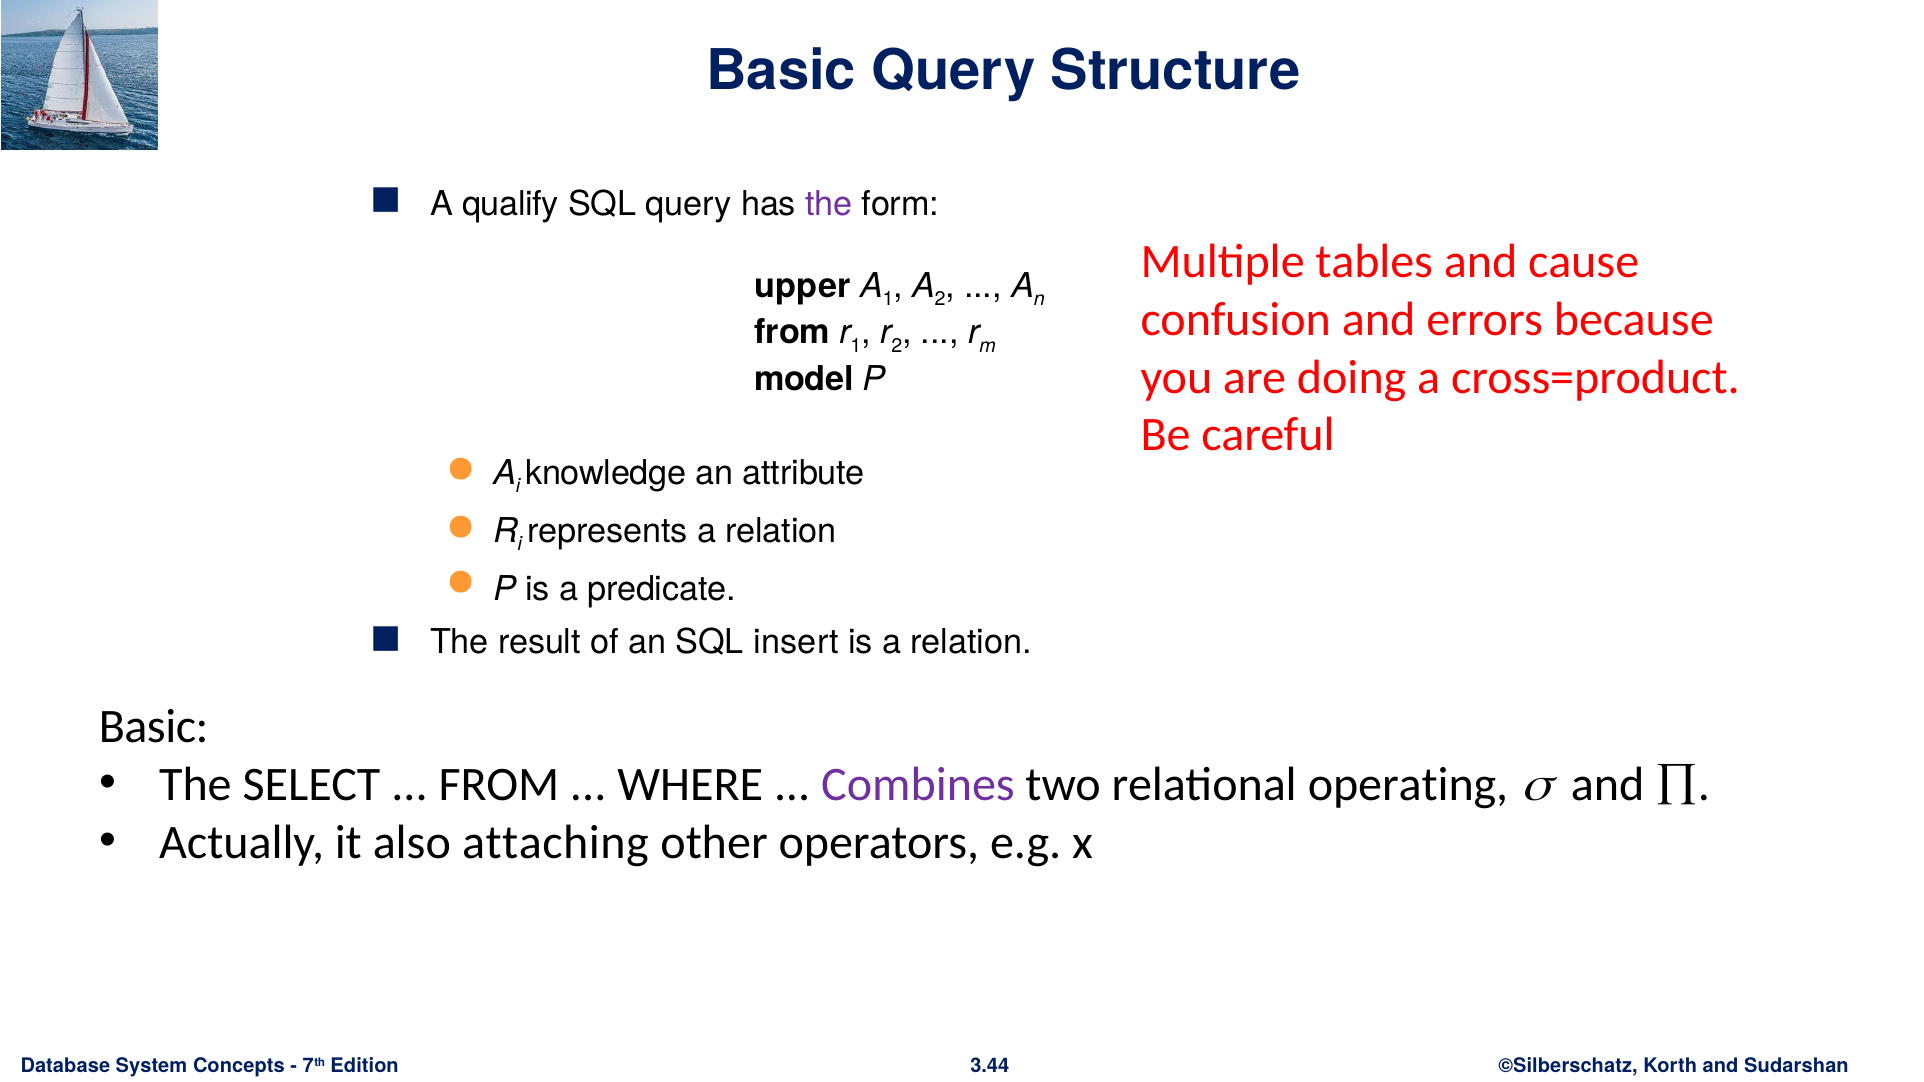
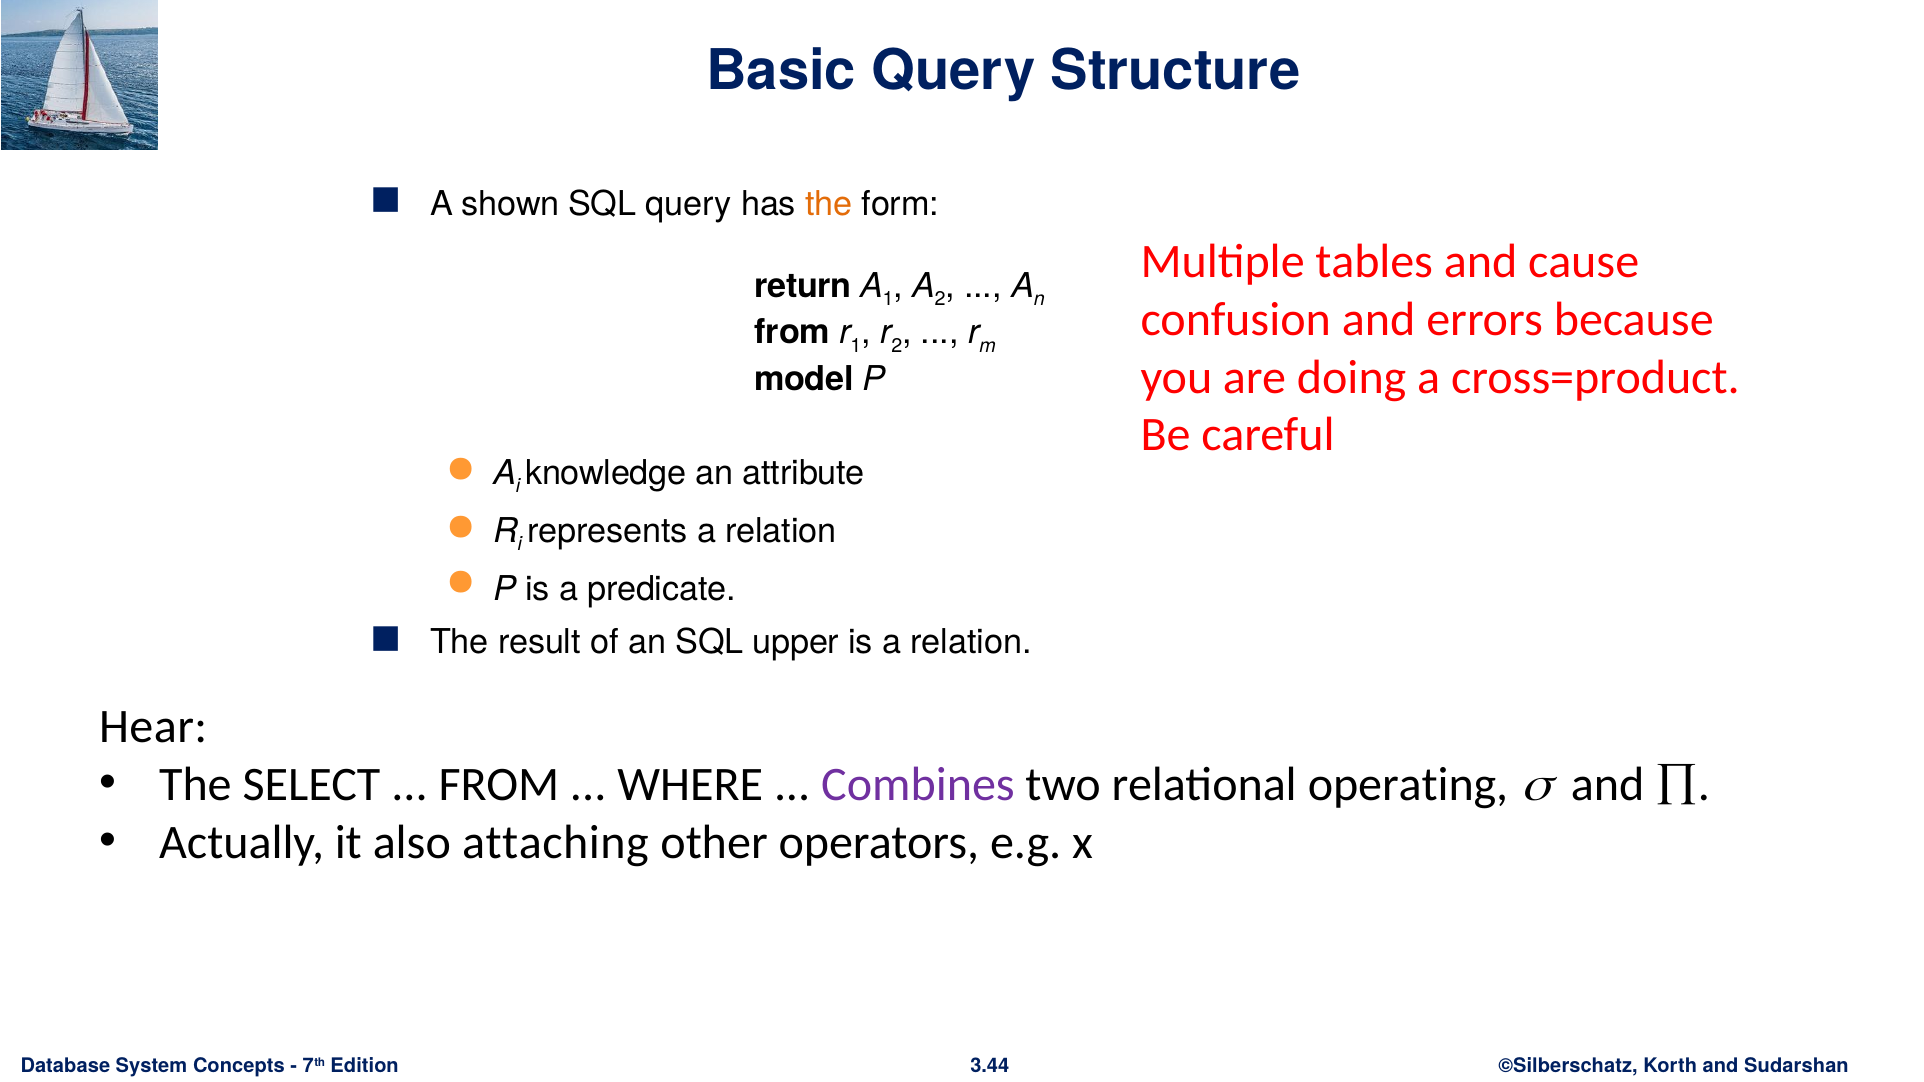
qualify: qualify -> shown
the at (829, 204) colour: purple -> orange
upper: upper -> return
insert: insert -> upper
Basic at (154, 727): Basic -> Hear
